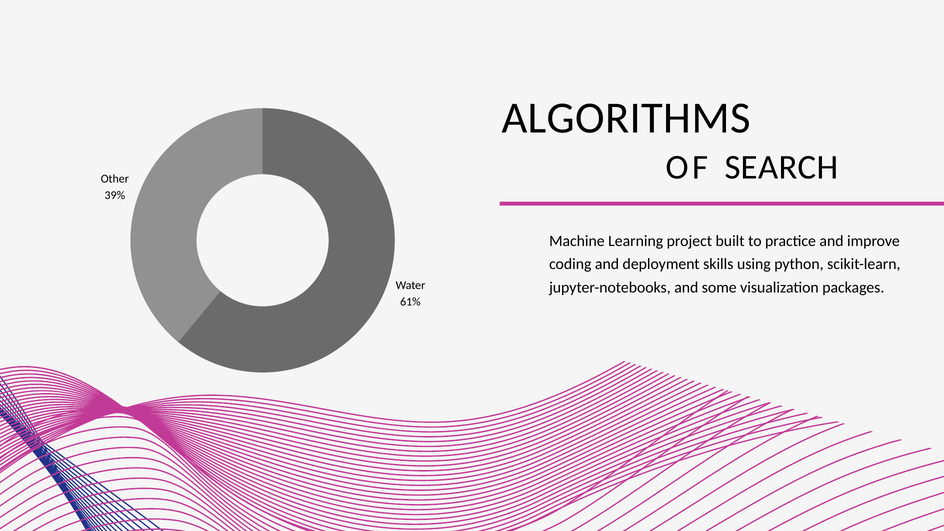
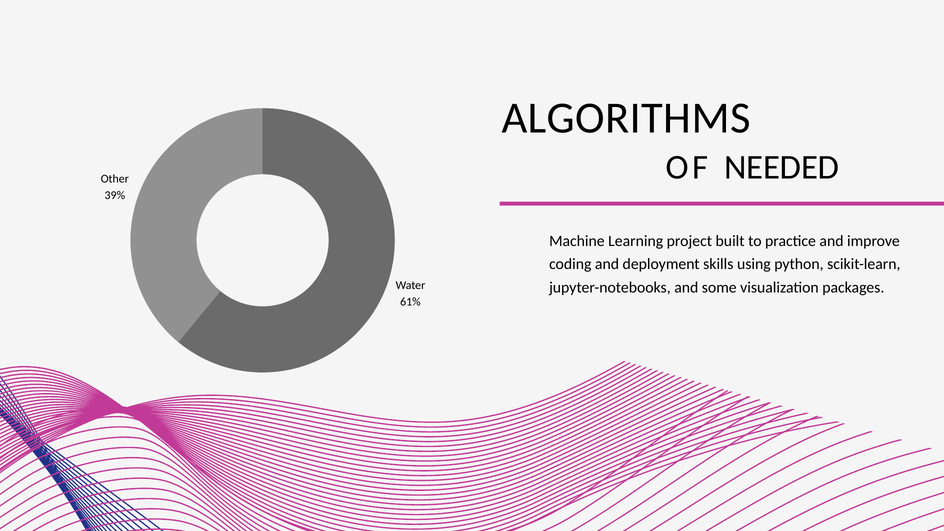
SEARCH: SEARCH -> NEEDED
